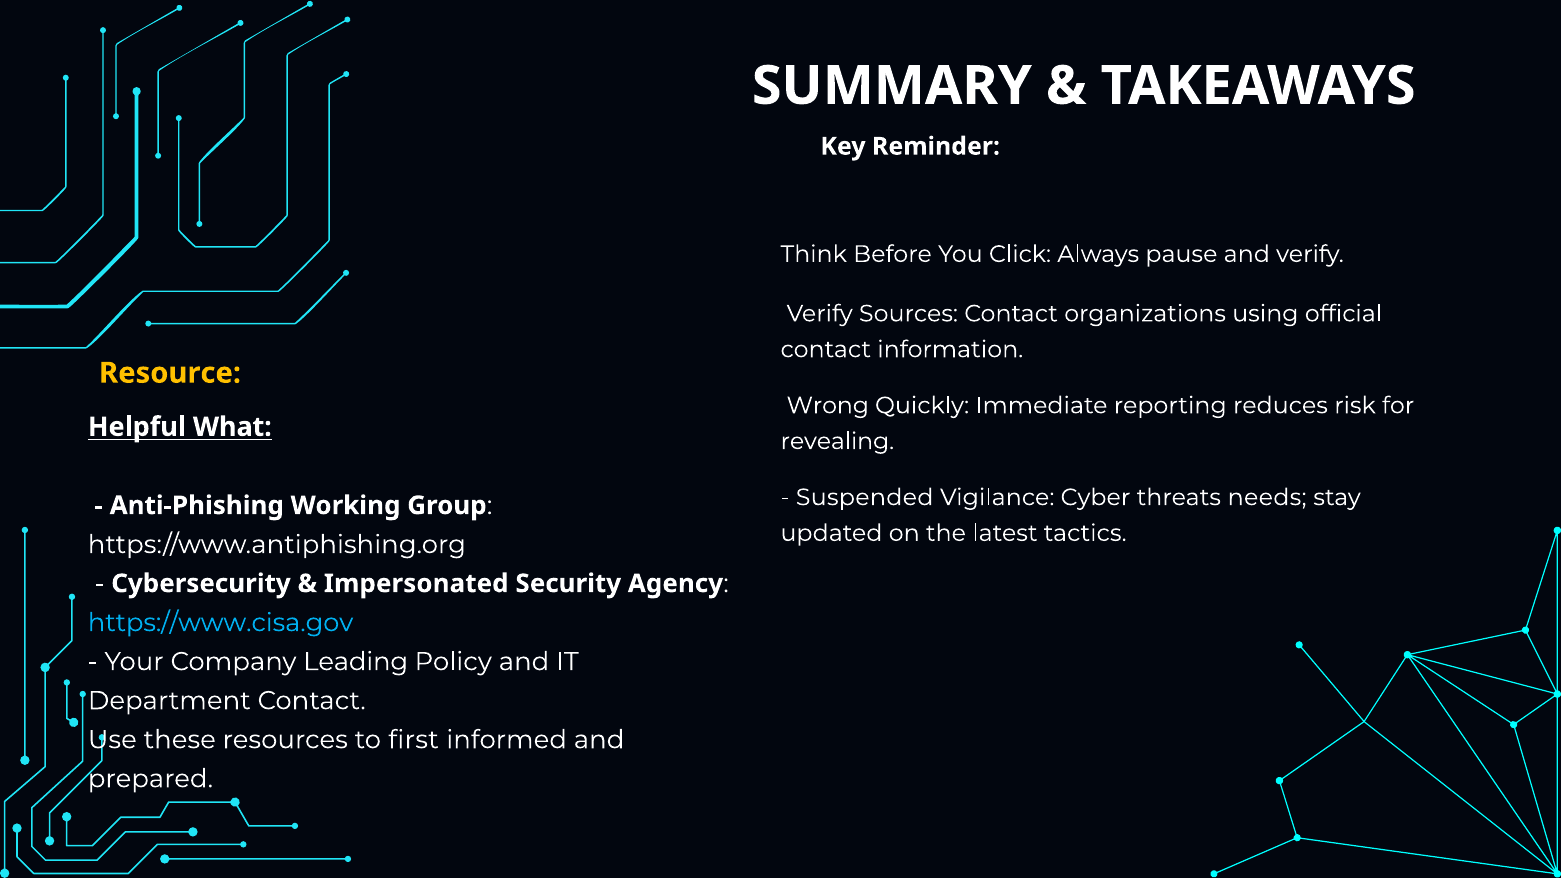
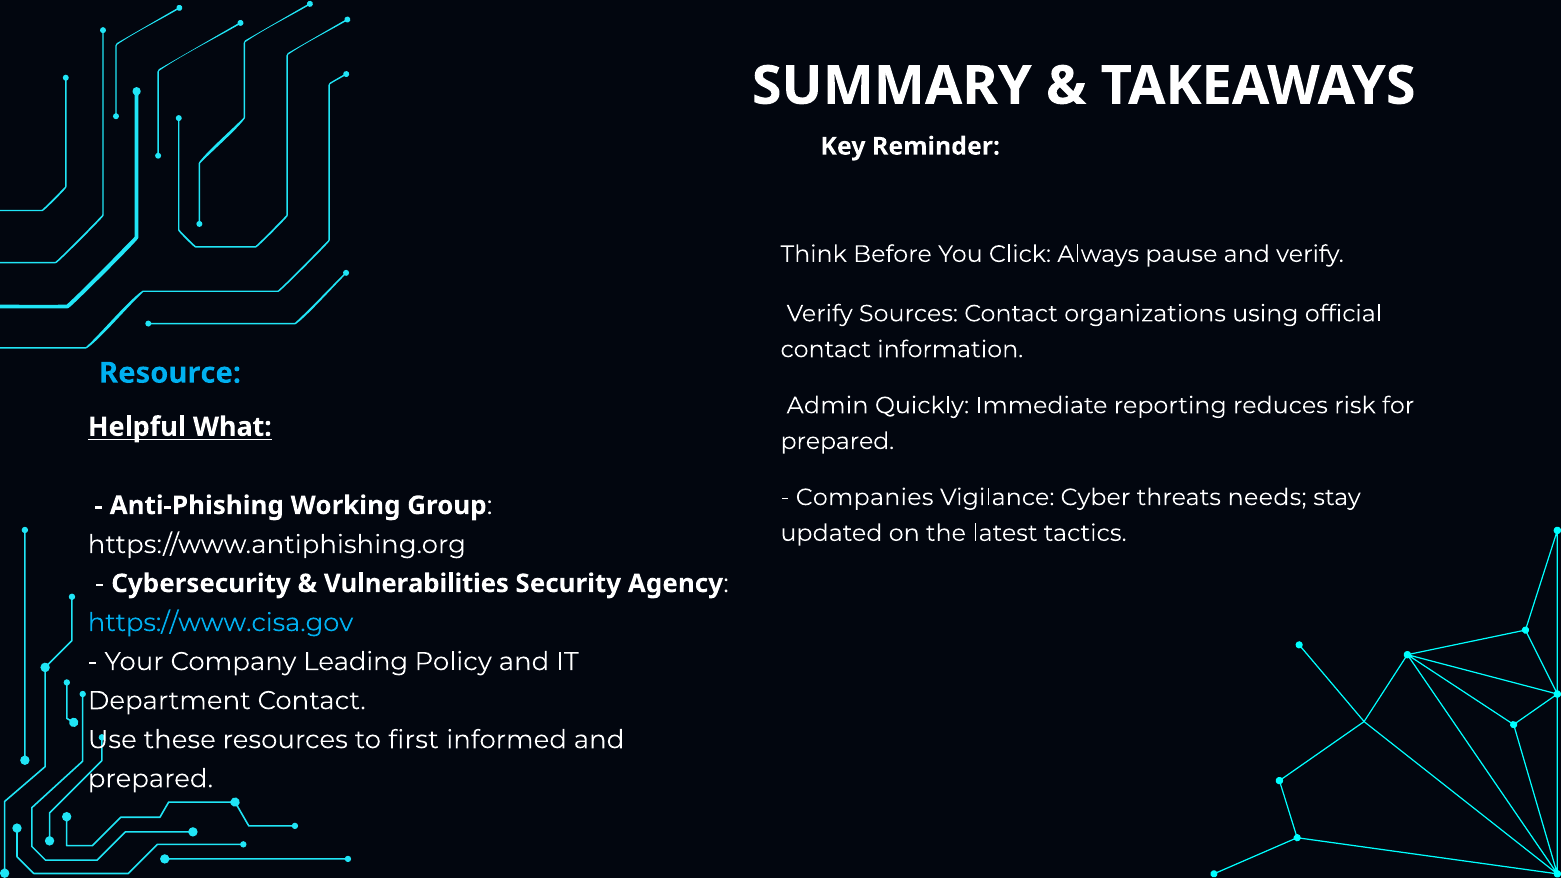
Resource colour: yellow -> light blue
Wrong: Wrong -> Admin
revealing at (837, 441): revealing -> prepared
Suspended: Suspended -> Companies
Impersonated: Impersonated -> Vulnerabilities
